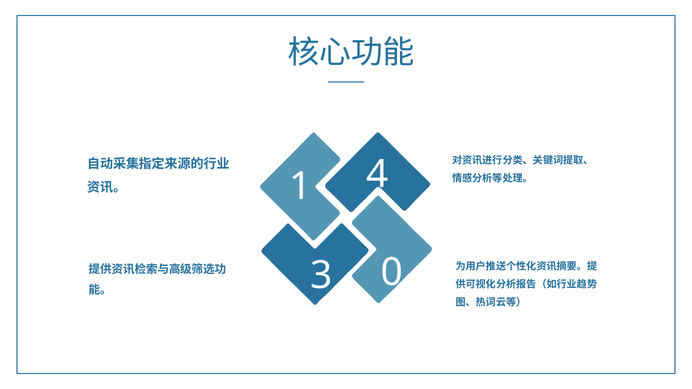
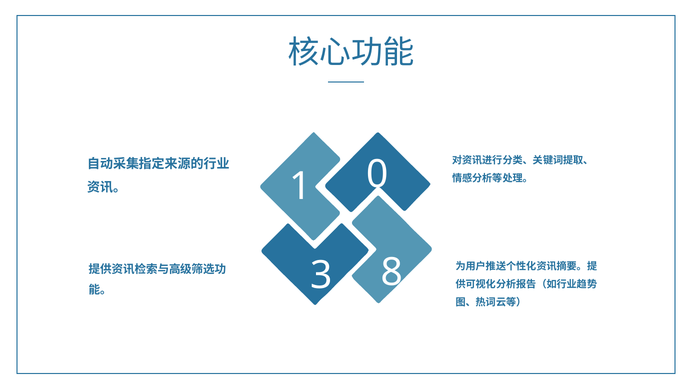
4: 4 -> 0
0: 0 -> 8
